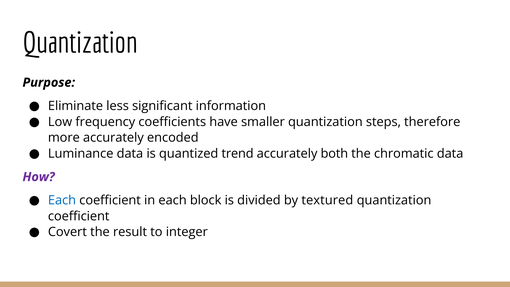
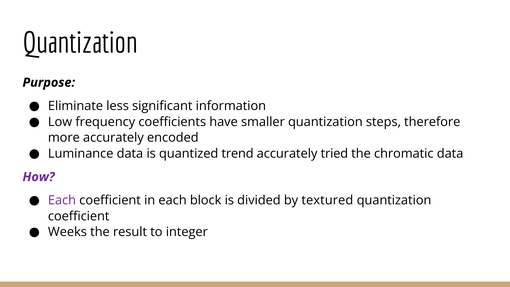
both: both -> tried
Each at (62, 200) colour: blue -> purple
Covert: Covert -> Weeks
